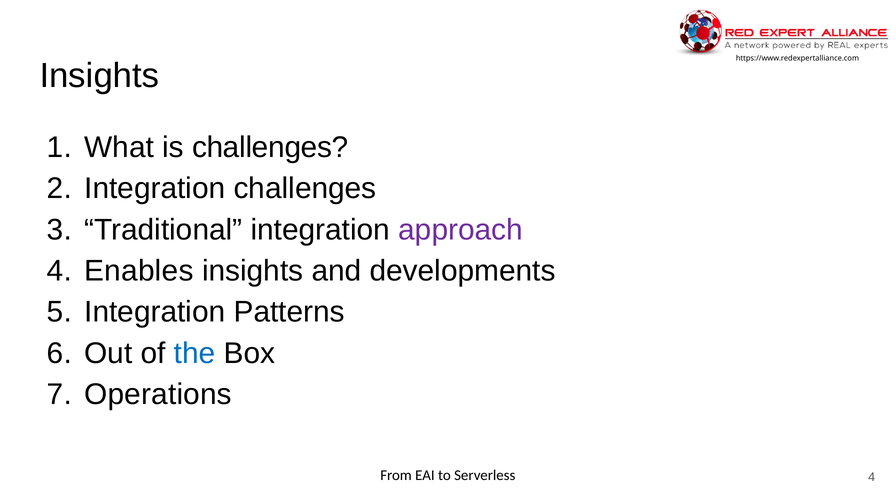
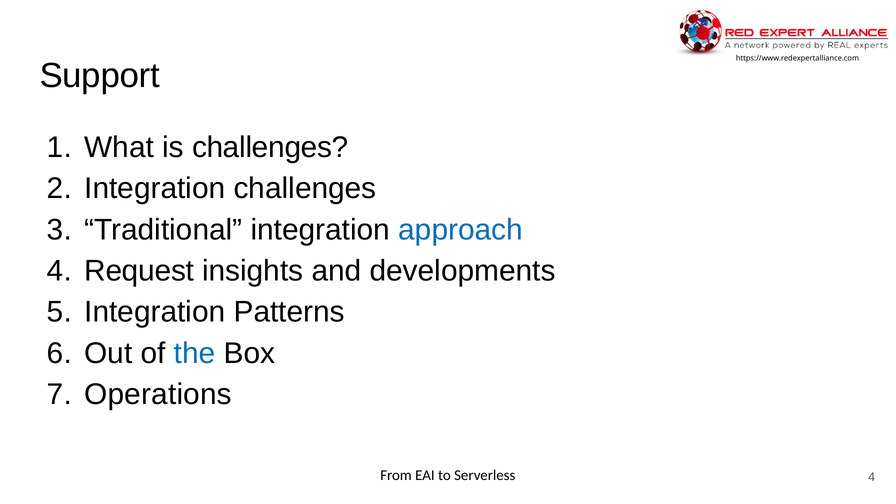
Insights at (99, 76): Insights -> Support
approach colour: purple -> blue
Enables: Enables -> Request
